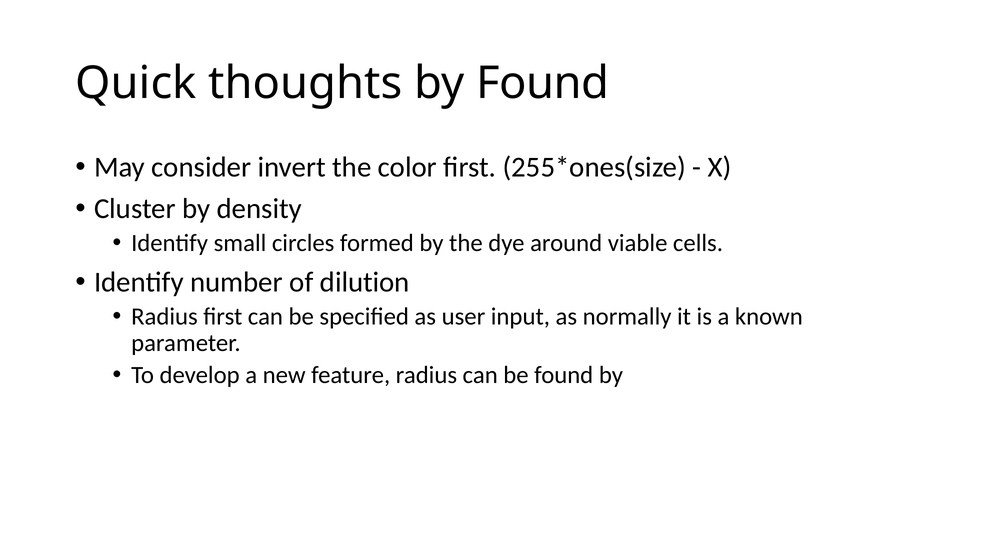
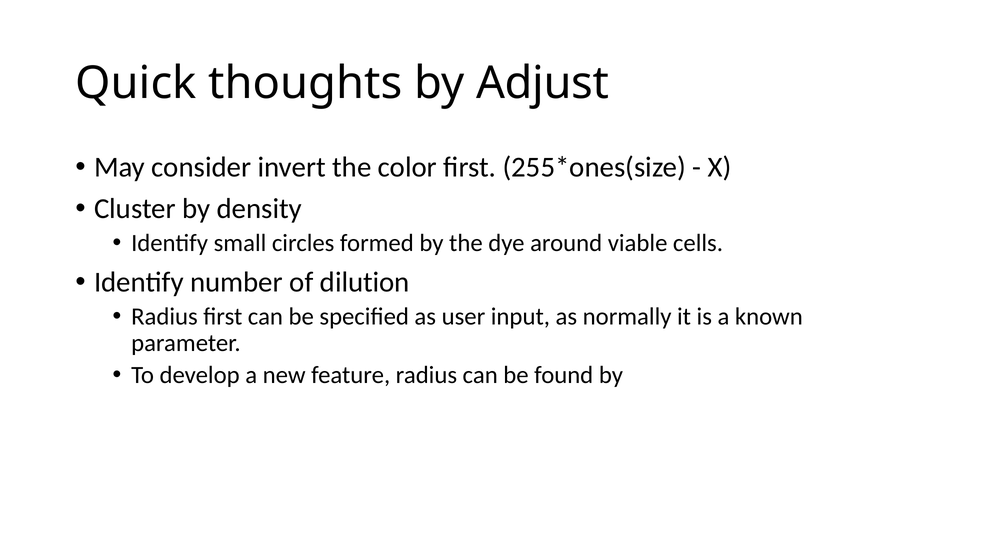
by Found: Found -> Adjust
